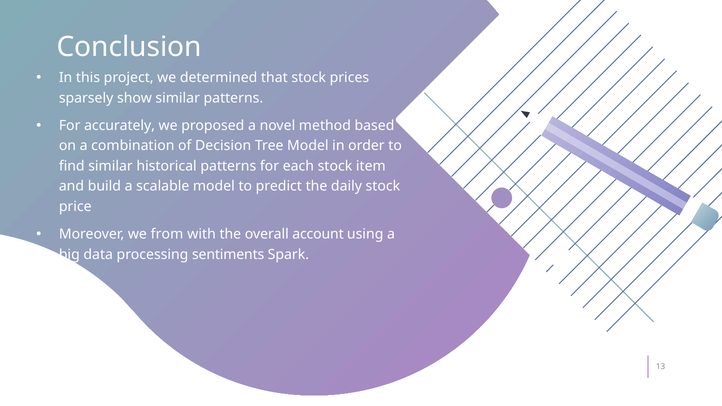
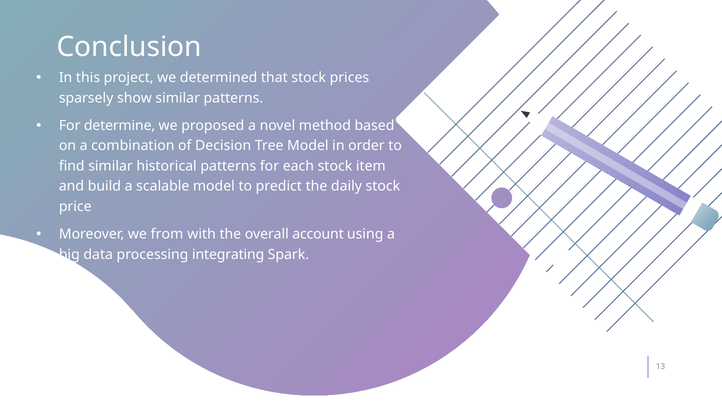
accurately: accurately -> determine
sentiments: sentiments -> integrating
